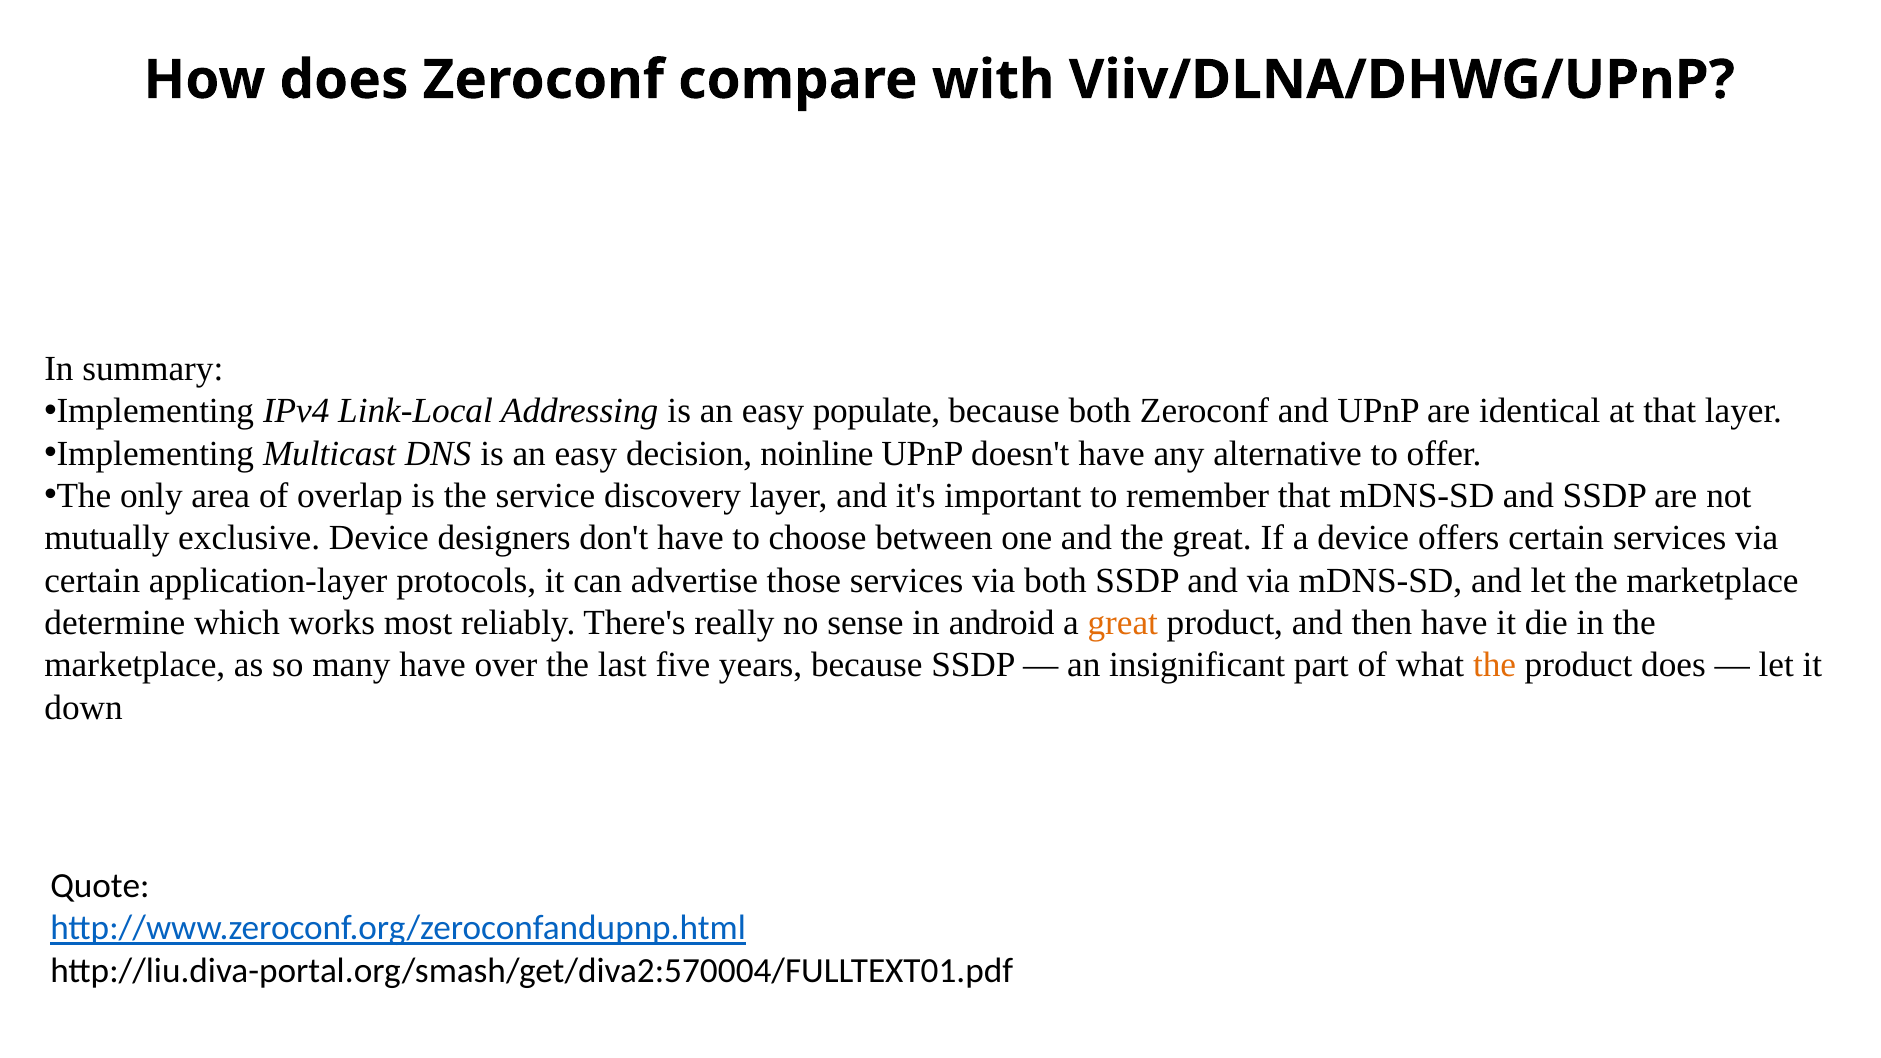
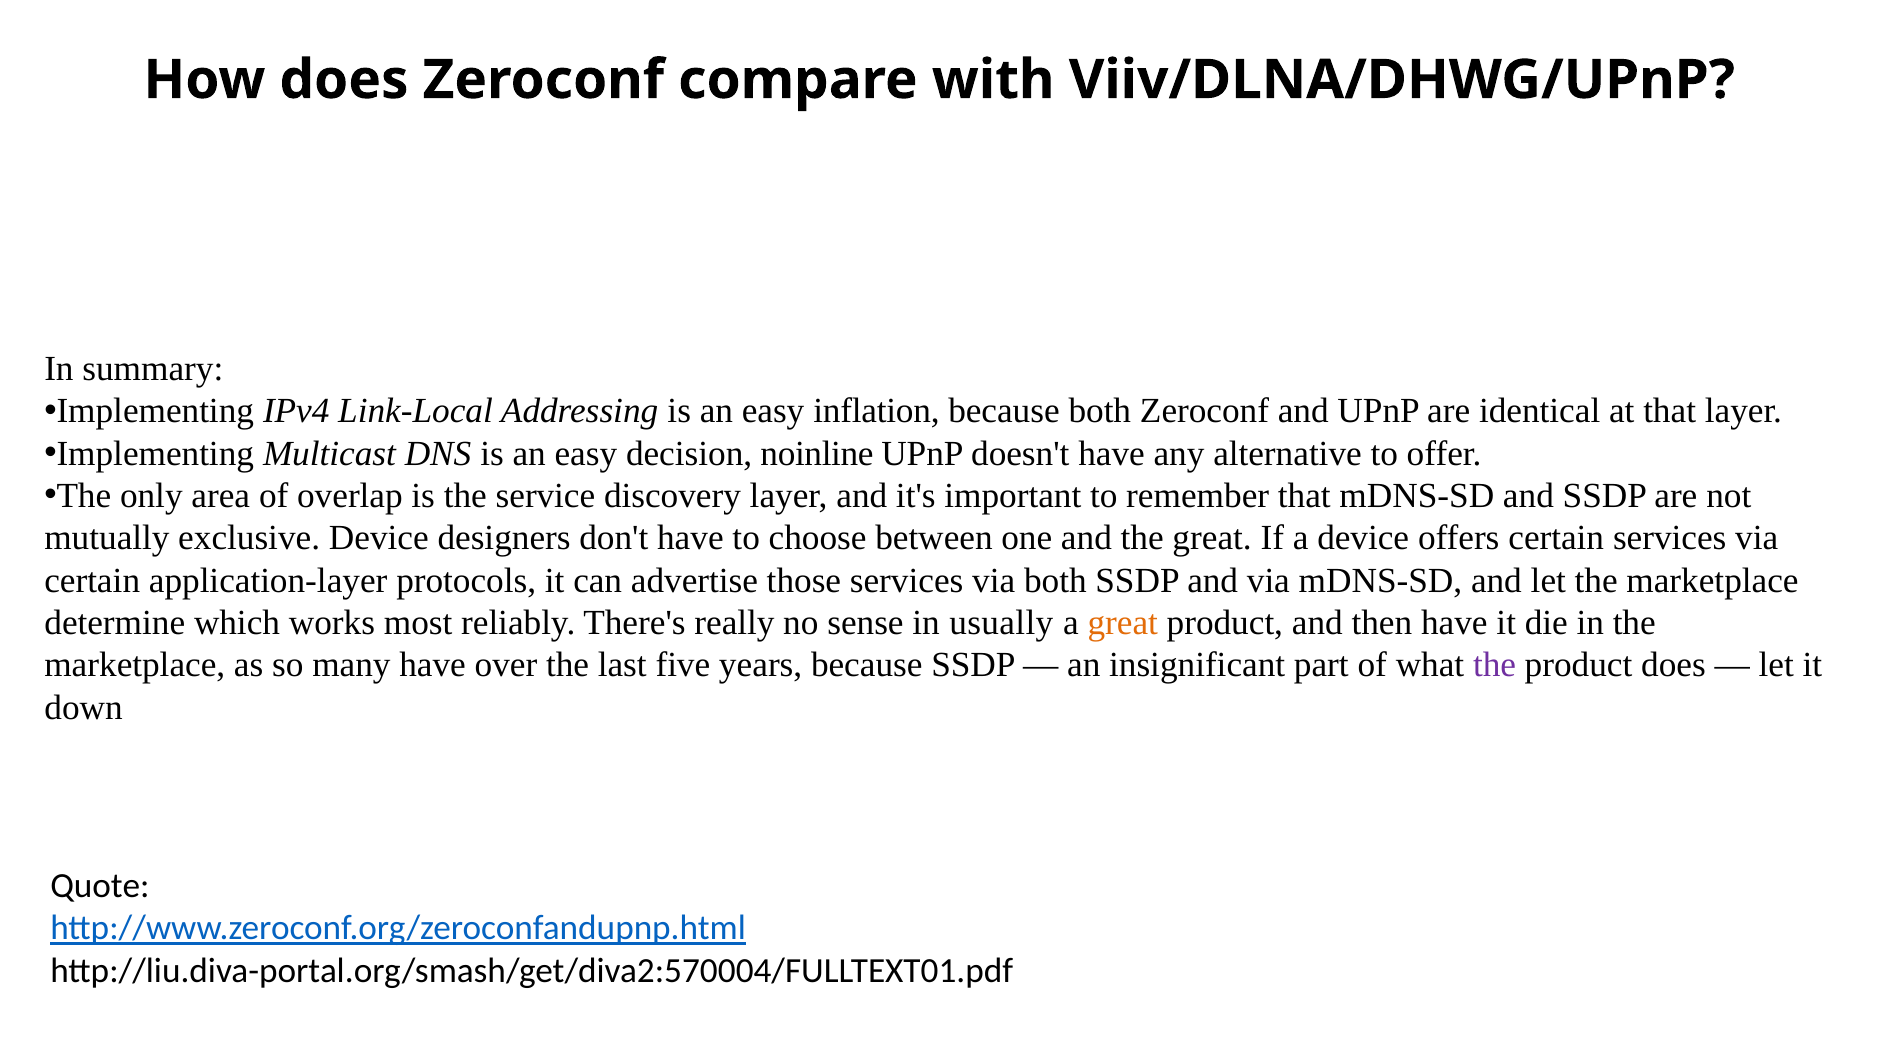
populate: populate -> inflation
android: android -> usually
the at (1495, 665) colour: orange -> purple
